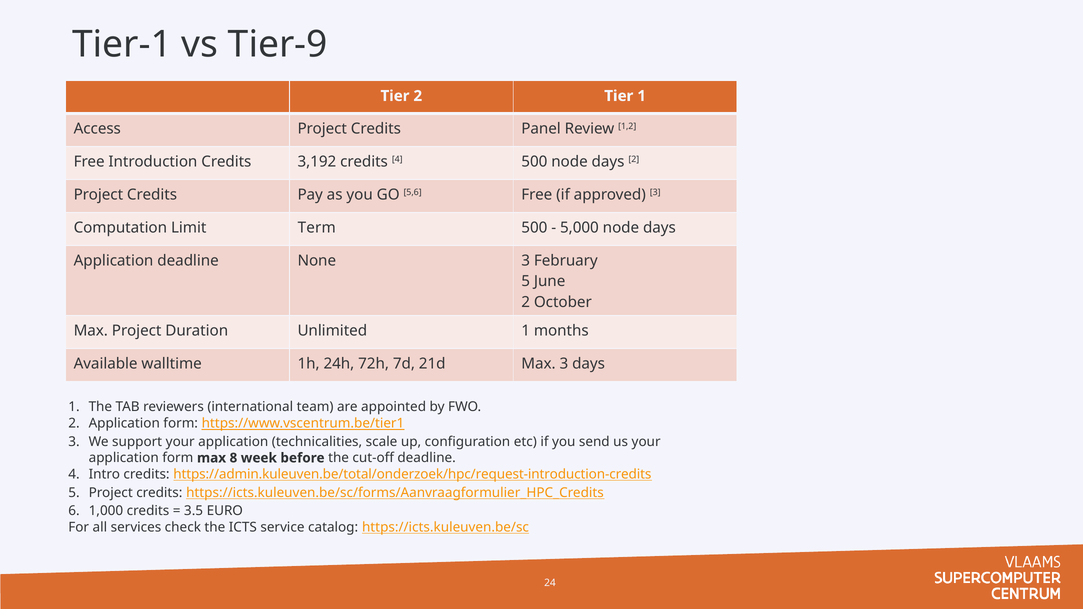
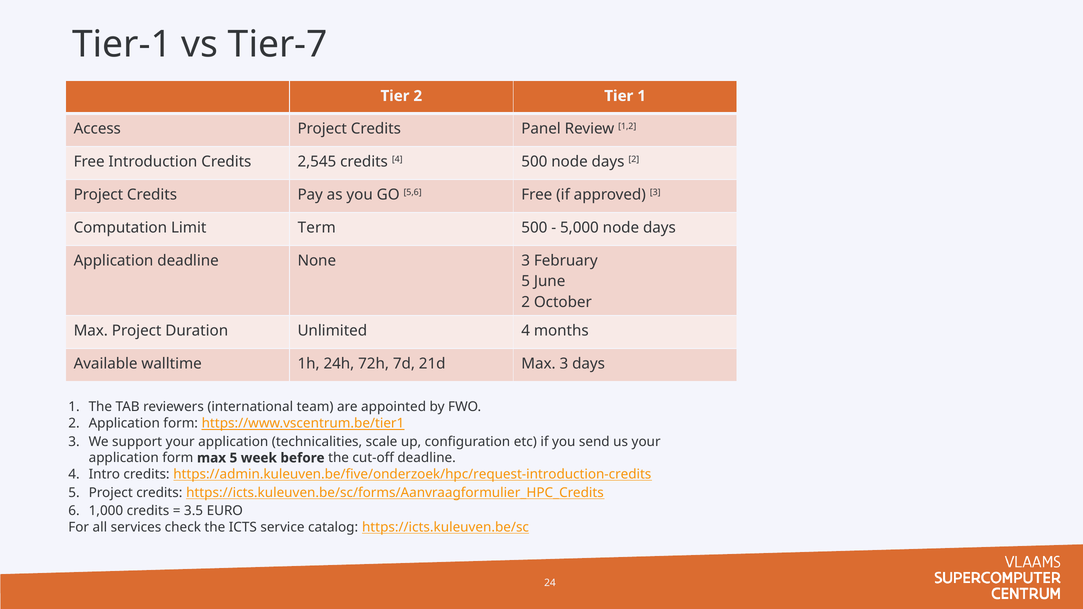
Tier-9: Tier-9 -> Tier-7
3,192: 3,192 -> 2,545
Unlimited 1: 1 -> 4
max 8: 8 -> 5
https://admin.kuleuven.be/total/onderzoek/hpc/request-introduction-credits: https://admin.kuleuven.be/total/onderzoek/hpc/request-introduction-credits -> https://admin.kuleuven.be/five/onderzoek/hpc/request-introduction-credits
